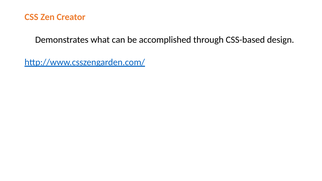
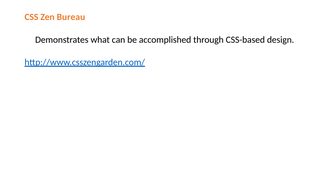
Creator: Creator -> Bureau
